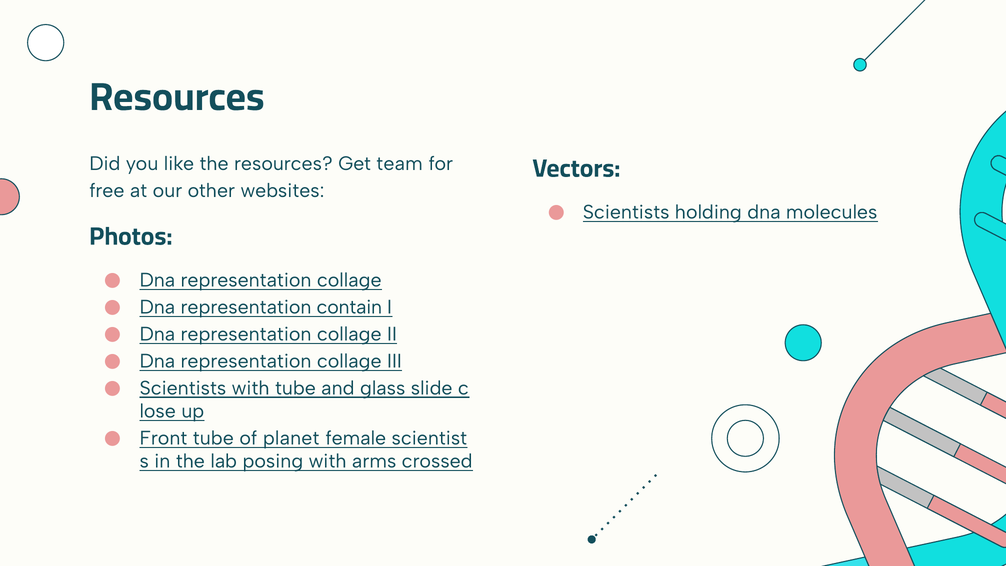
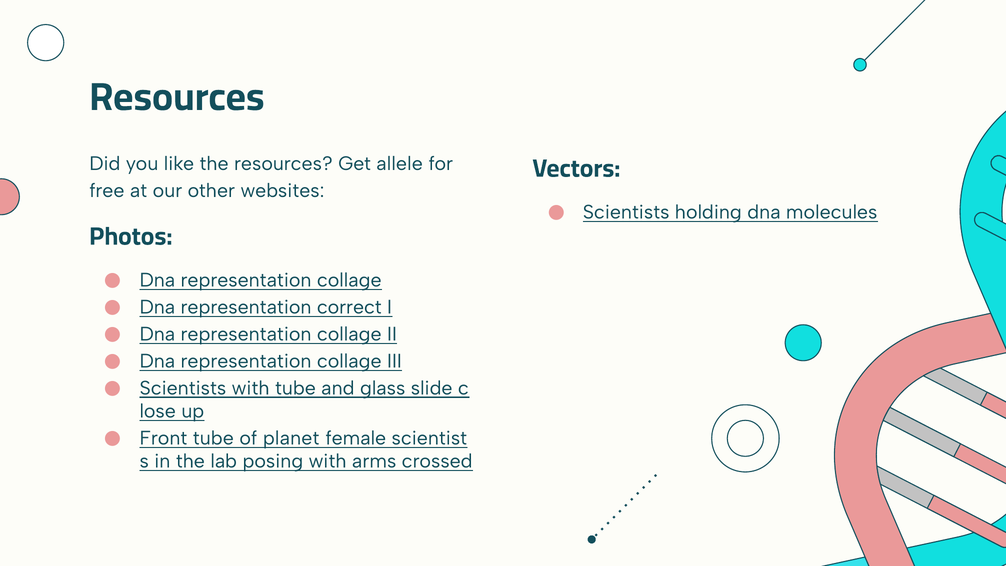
team: team -> allele
contain: contain -> correct
